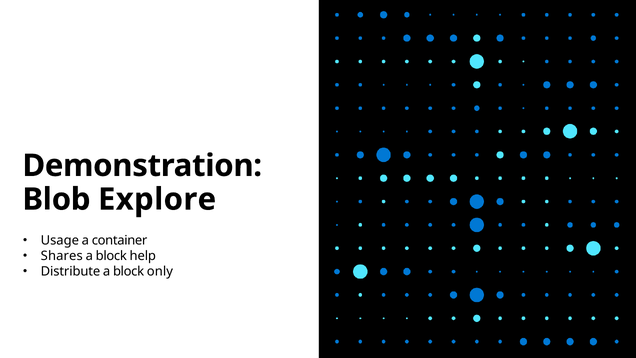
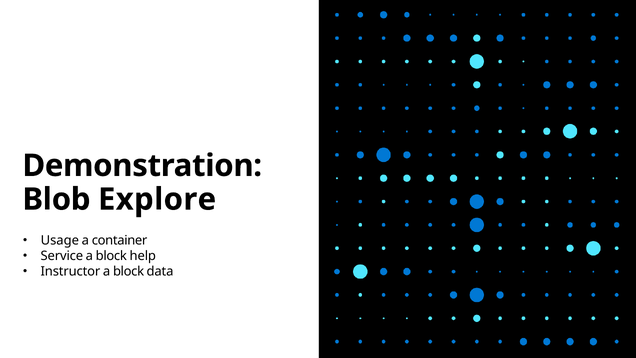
Shares: Shares -> Service
Distribute: Distribute -> Instructor
only: only -> data
